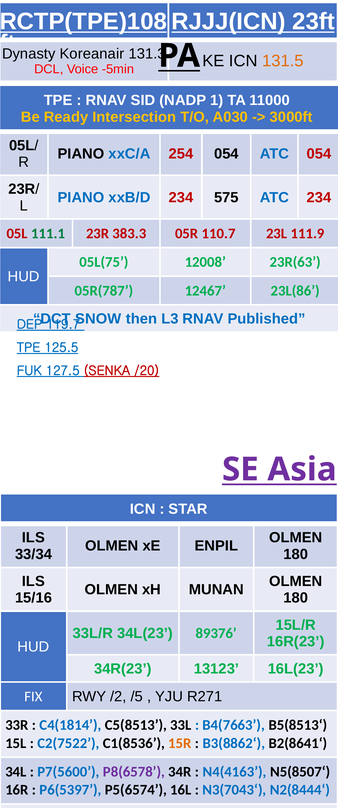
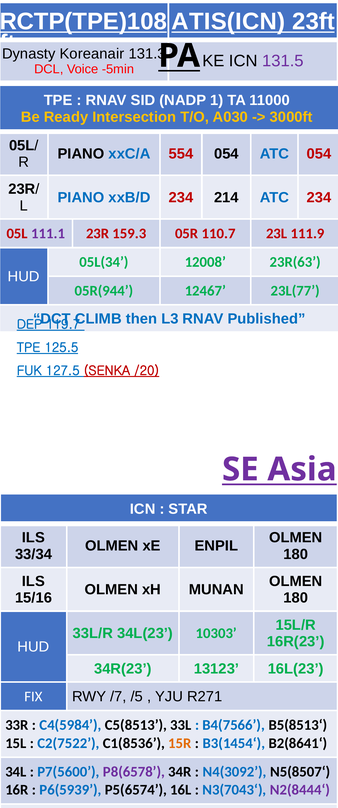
RJJJ(ICN: RJJJ(ICN -> ATIS(ICN
131.5 colour: orange -> purple
254: 254 -> 554
575: 575 -> 214
111.1 colour: green -> purple
383.3: 383.3 -> 159.3
05L(75: 05L(75 -> 05L(34
05R(787: 05R(787 -> 05R(944
23L(86: 23L(86 -> 23L(77
SNOW: SNOW -> CLIMB
89376: 89376 -> 10303
/2: /2 -> /7
C4(1814: C4(1814 -> C4(5984
B4(7663: B4(7663 -> B4(7566
B3(8862‘: B3(8862‘ -> B3(1454‘
N4(4163: N4(4163 -> N4(3092
P6(5397: P6(5397 -> P6(5939
N2(8444‘ colour: blue -> purple
